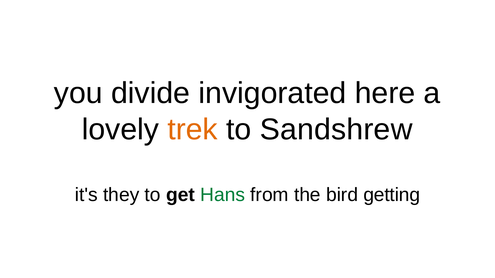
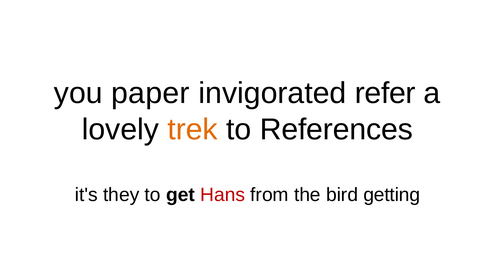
divide: divide -> paper
here: here -> refer
Sandshrew: Sandshrew -> References
Hans colour: green -> red
